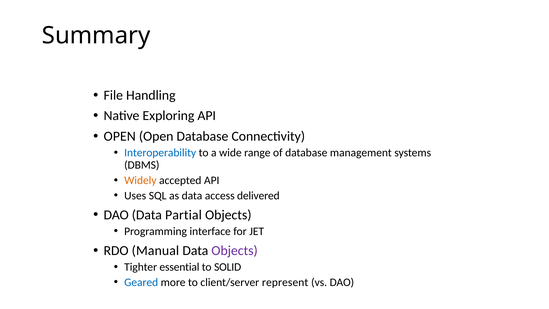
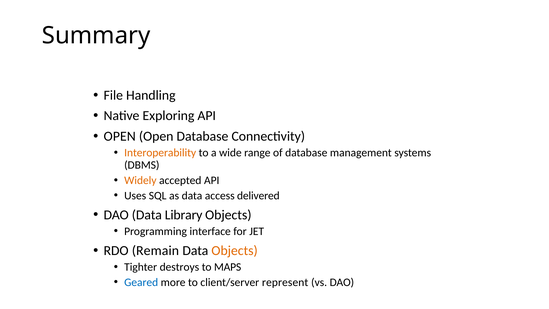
Interoperability colour: blue -> orange
Partial: Partial -> Library
Manual: Manual -> Remain
Objects at (235, 251) colour: purple -> orange
essential: essential -> destroys
SOLID: SOLID -> MAPS
